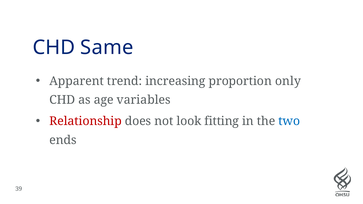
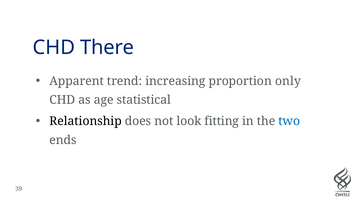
Same: Same -> There
variables: variables -> statistical
Relationship colour: red -> black
